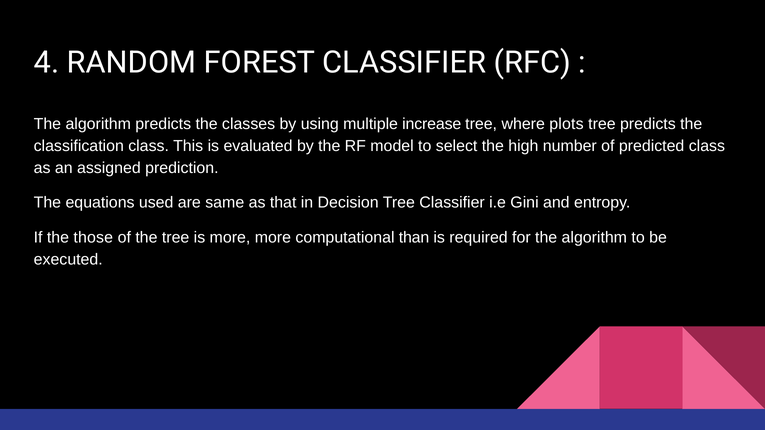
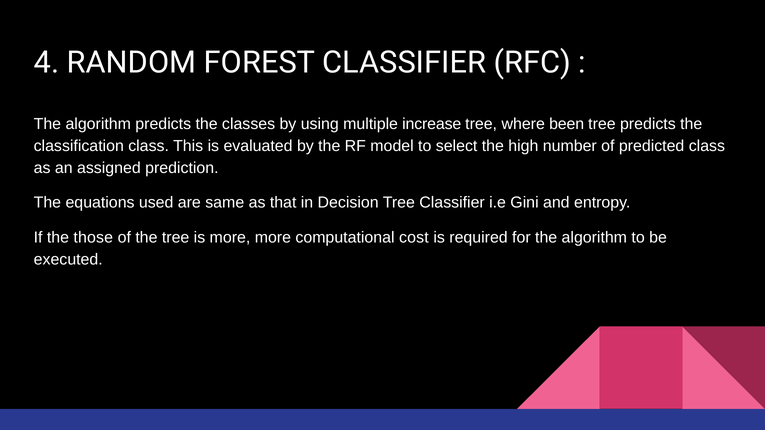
plots: plots -> been
than: than -> cost
